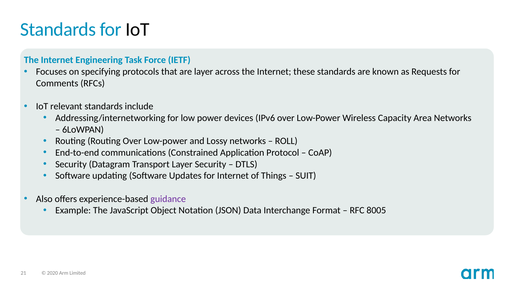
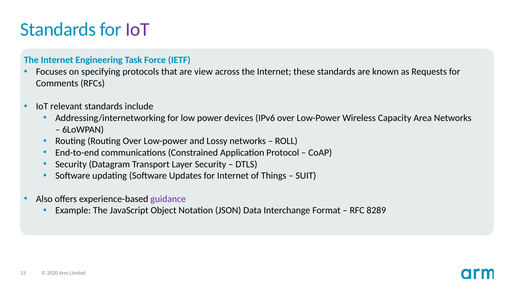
IoT at (137, 29) colour: black -> purple
are layer: layer -> view
8005: 8005 -> 8289
